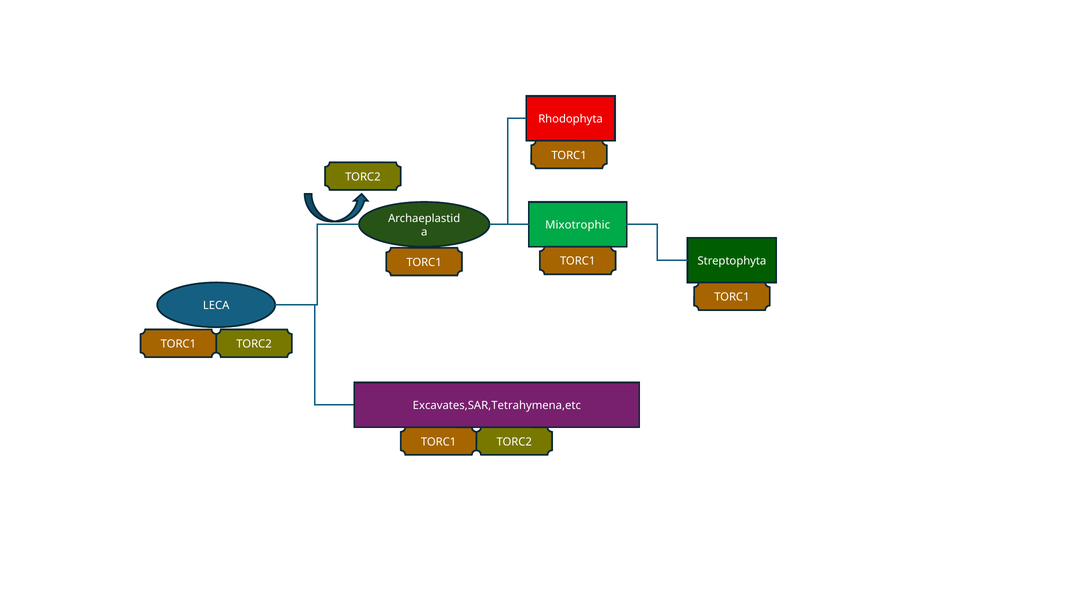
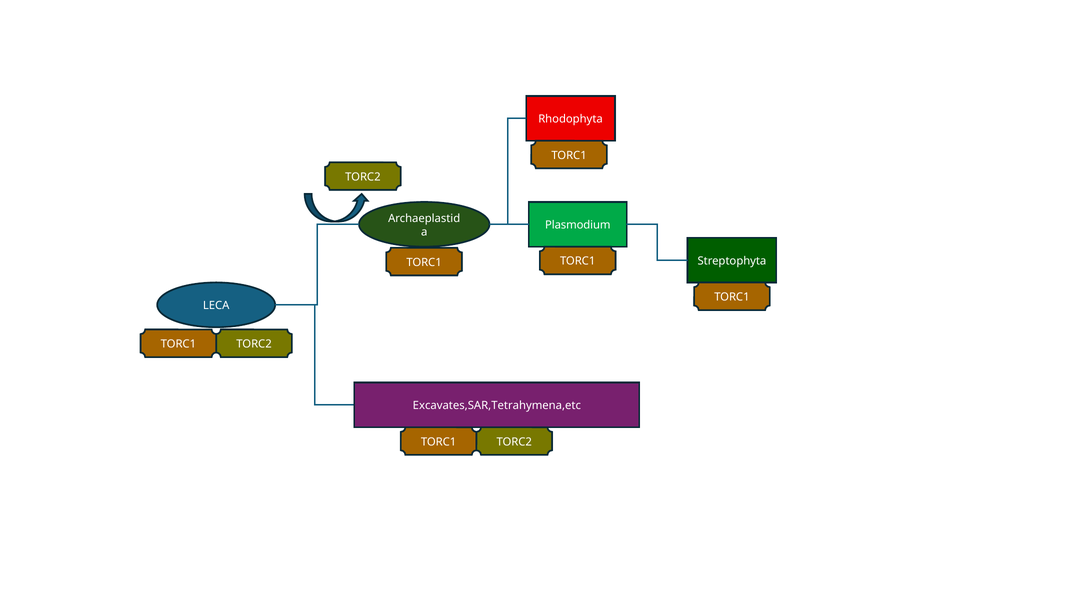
Mixotrophic: Mixotrophic -> Plasmodium
